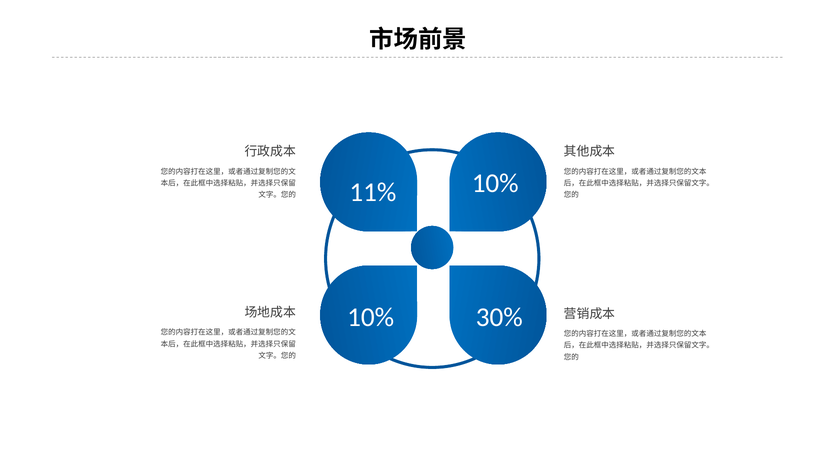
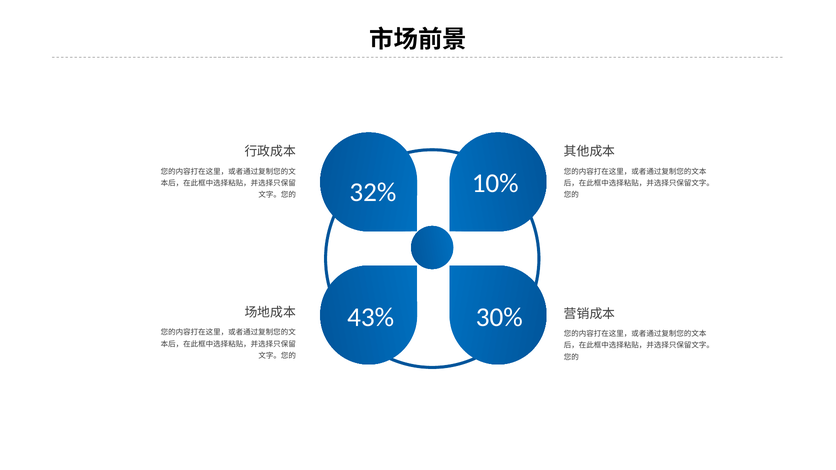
11%: 11% -> 32%
10% at (371, 318): 10% -> 43%
